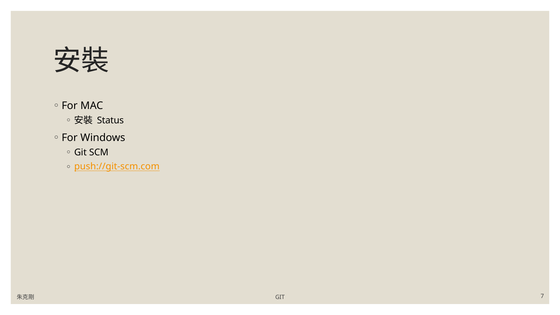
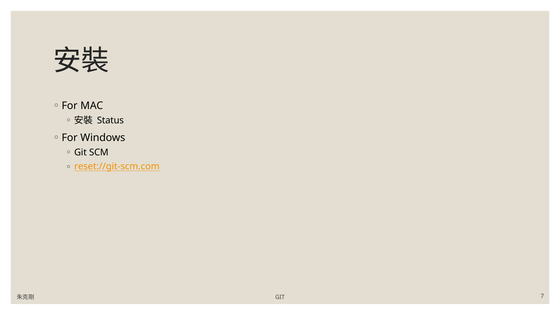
push://git-scm.com: push://git-scm.com -> reset://git-scm.com
